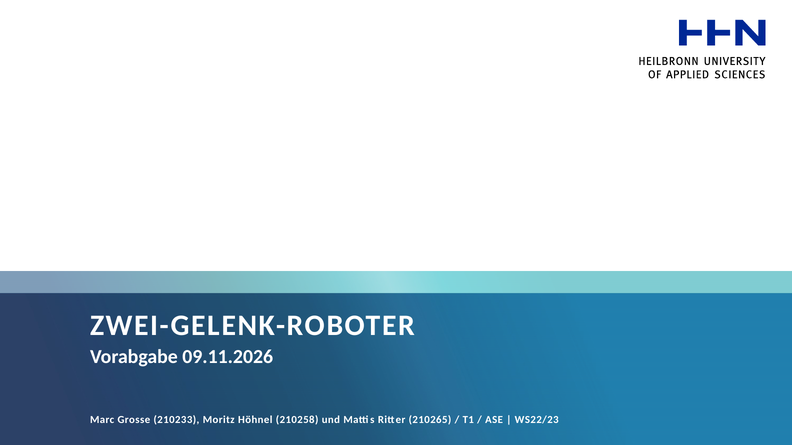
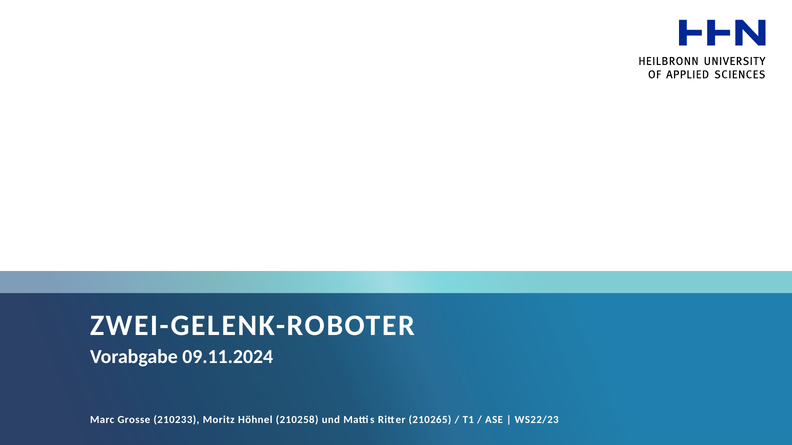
09.11.2026: 09.11.2026 -> 09.11.2024
